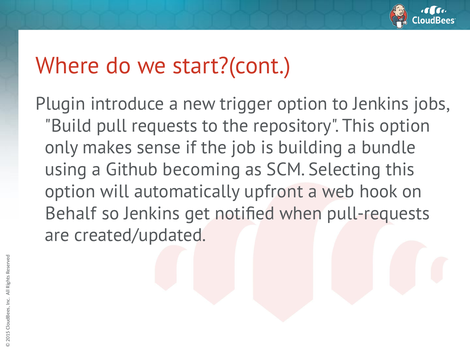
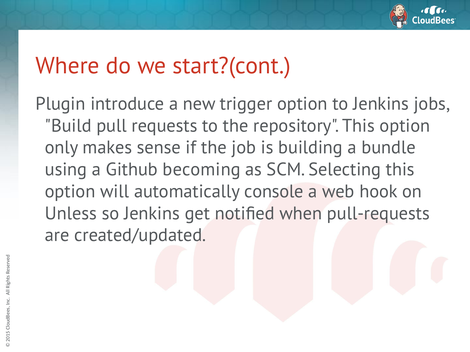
upfront: upfront -> console
Behalf: Behalf -> Unless
